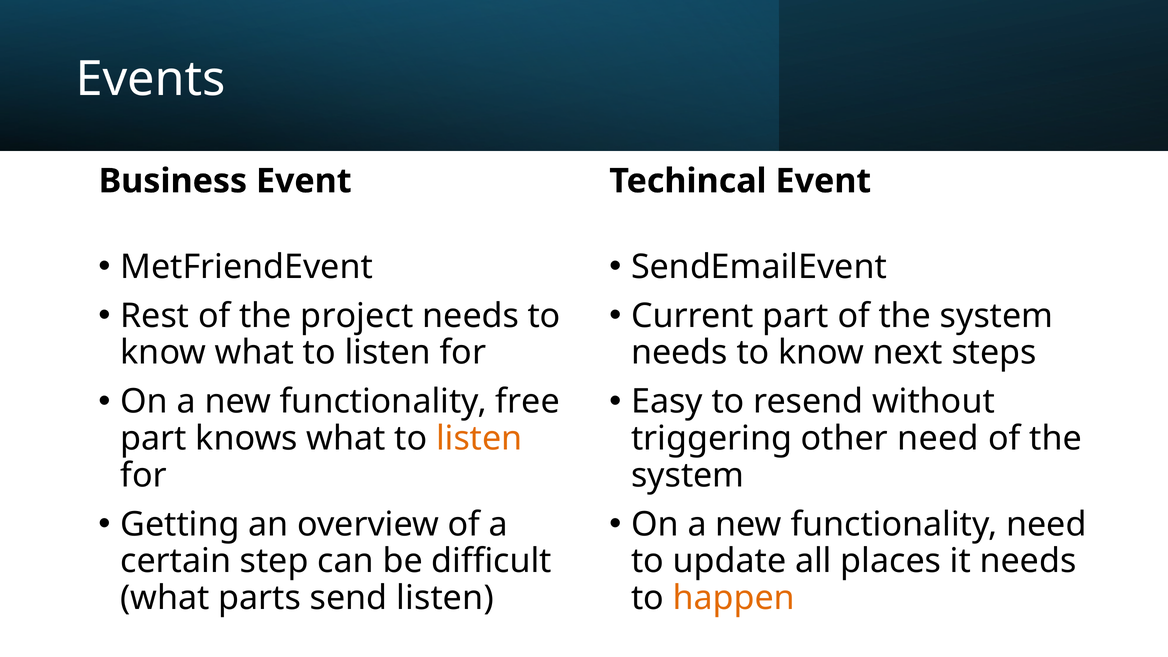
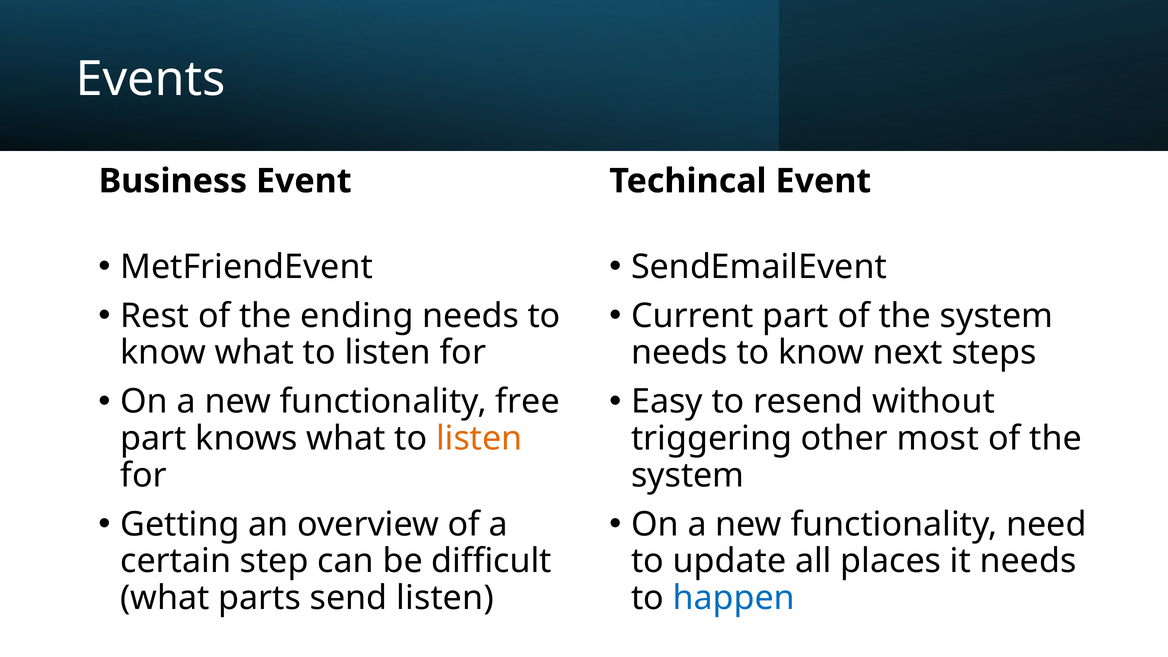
project: project -> ending
other need: need -> most
happen colour: orange -> blue
